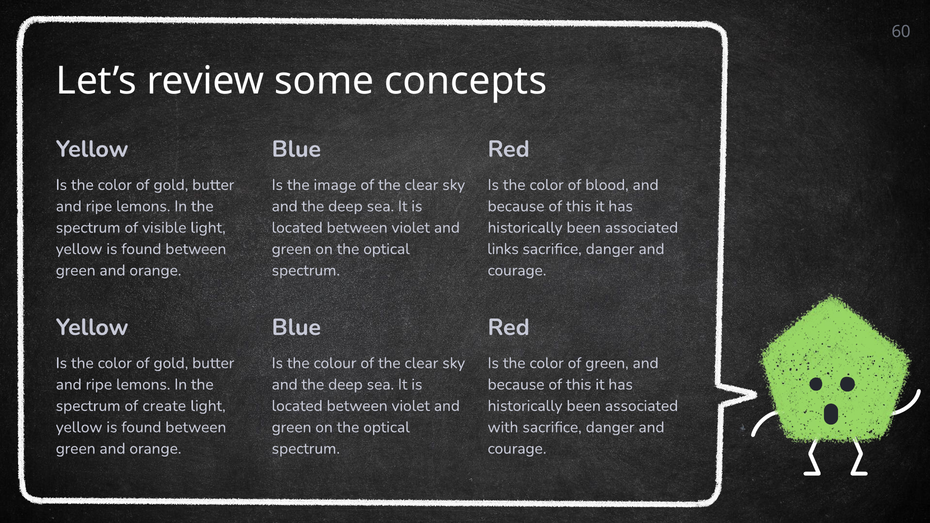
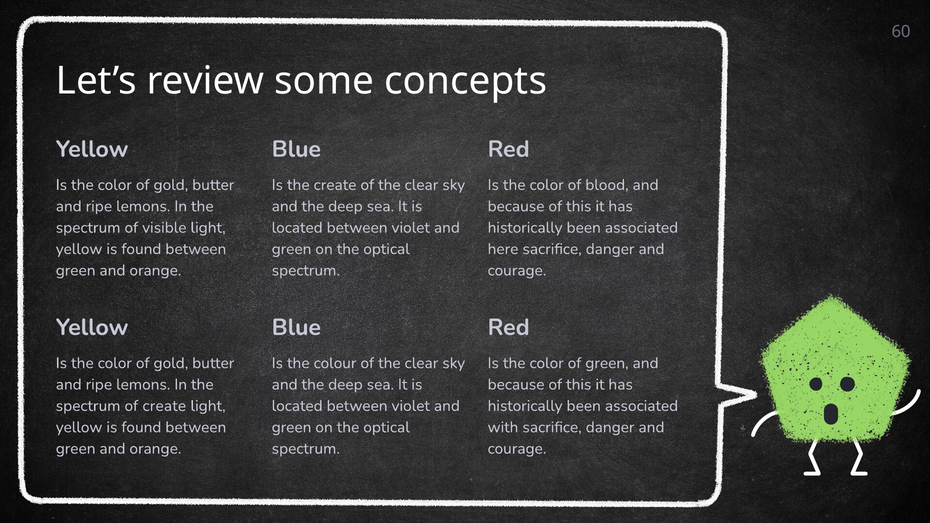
the image: image -> create
links: links -> here
